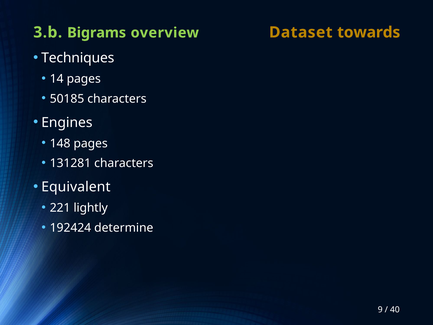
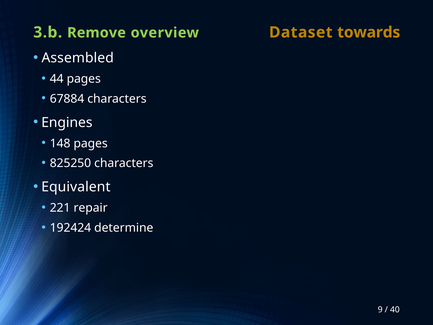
Bigrams: Bigrams -> Remove
Techniques: Techniques -> Assembled
14: 14 -> 44
50185: 50185 -> 67884
131281: 131281 -> 825250
lightly: lightly -> repair
